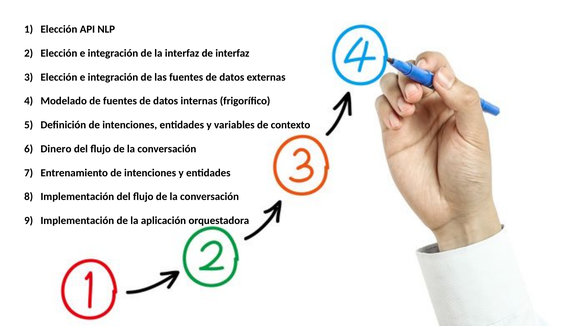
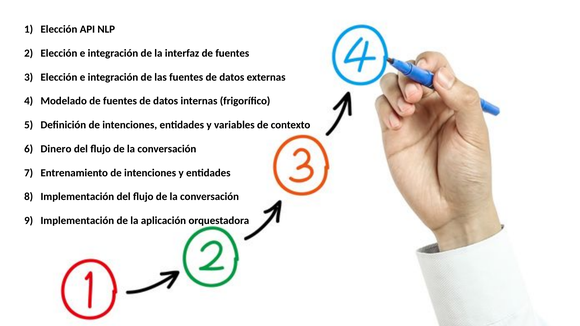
interfaz de interfaz: interfaz -> fuentes
